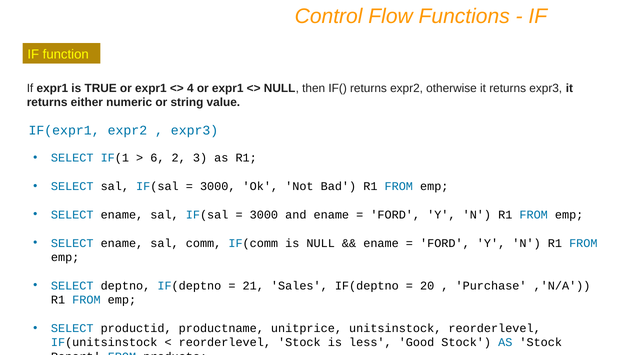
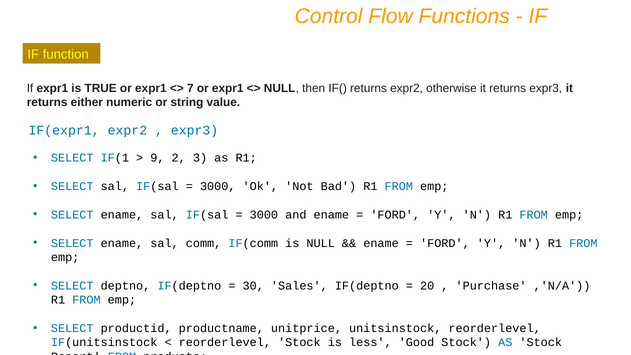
4: 4 -> 7
6: 6 -> 9
21: 21 -> 30
